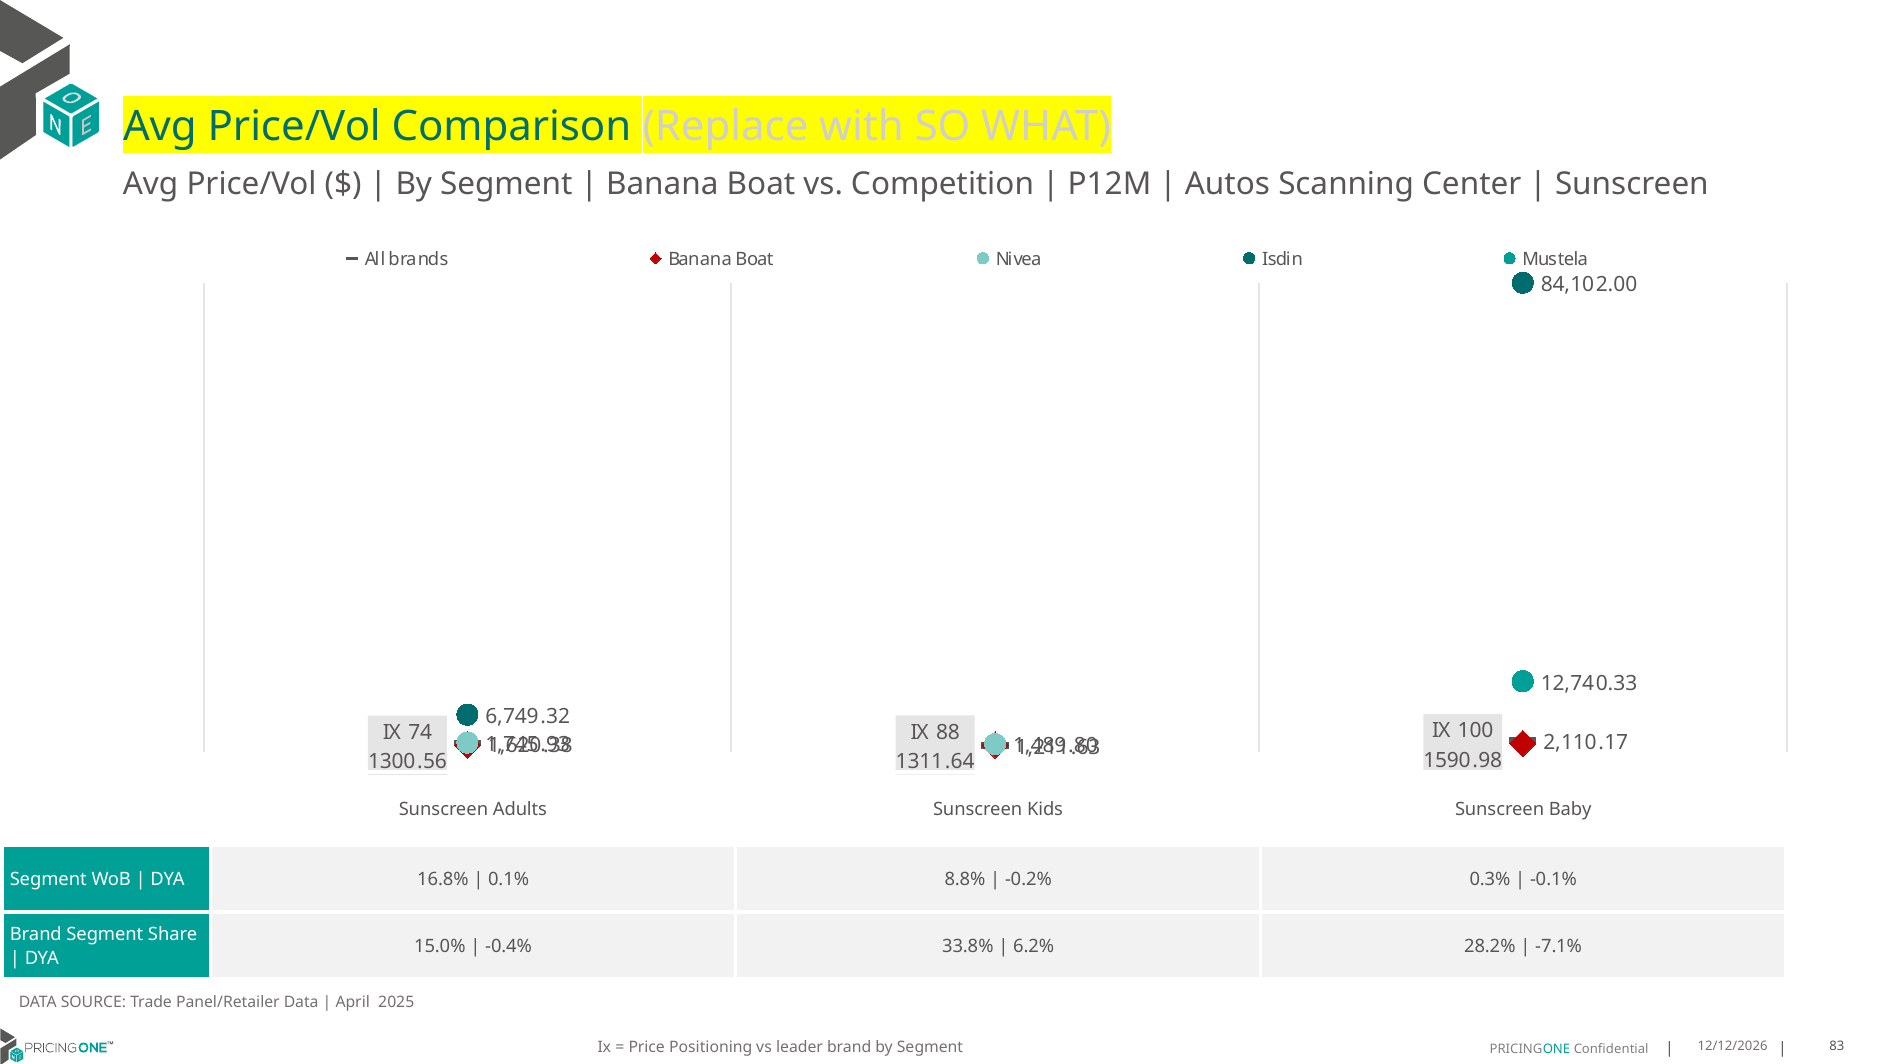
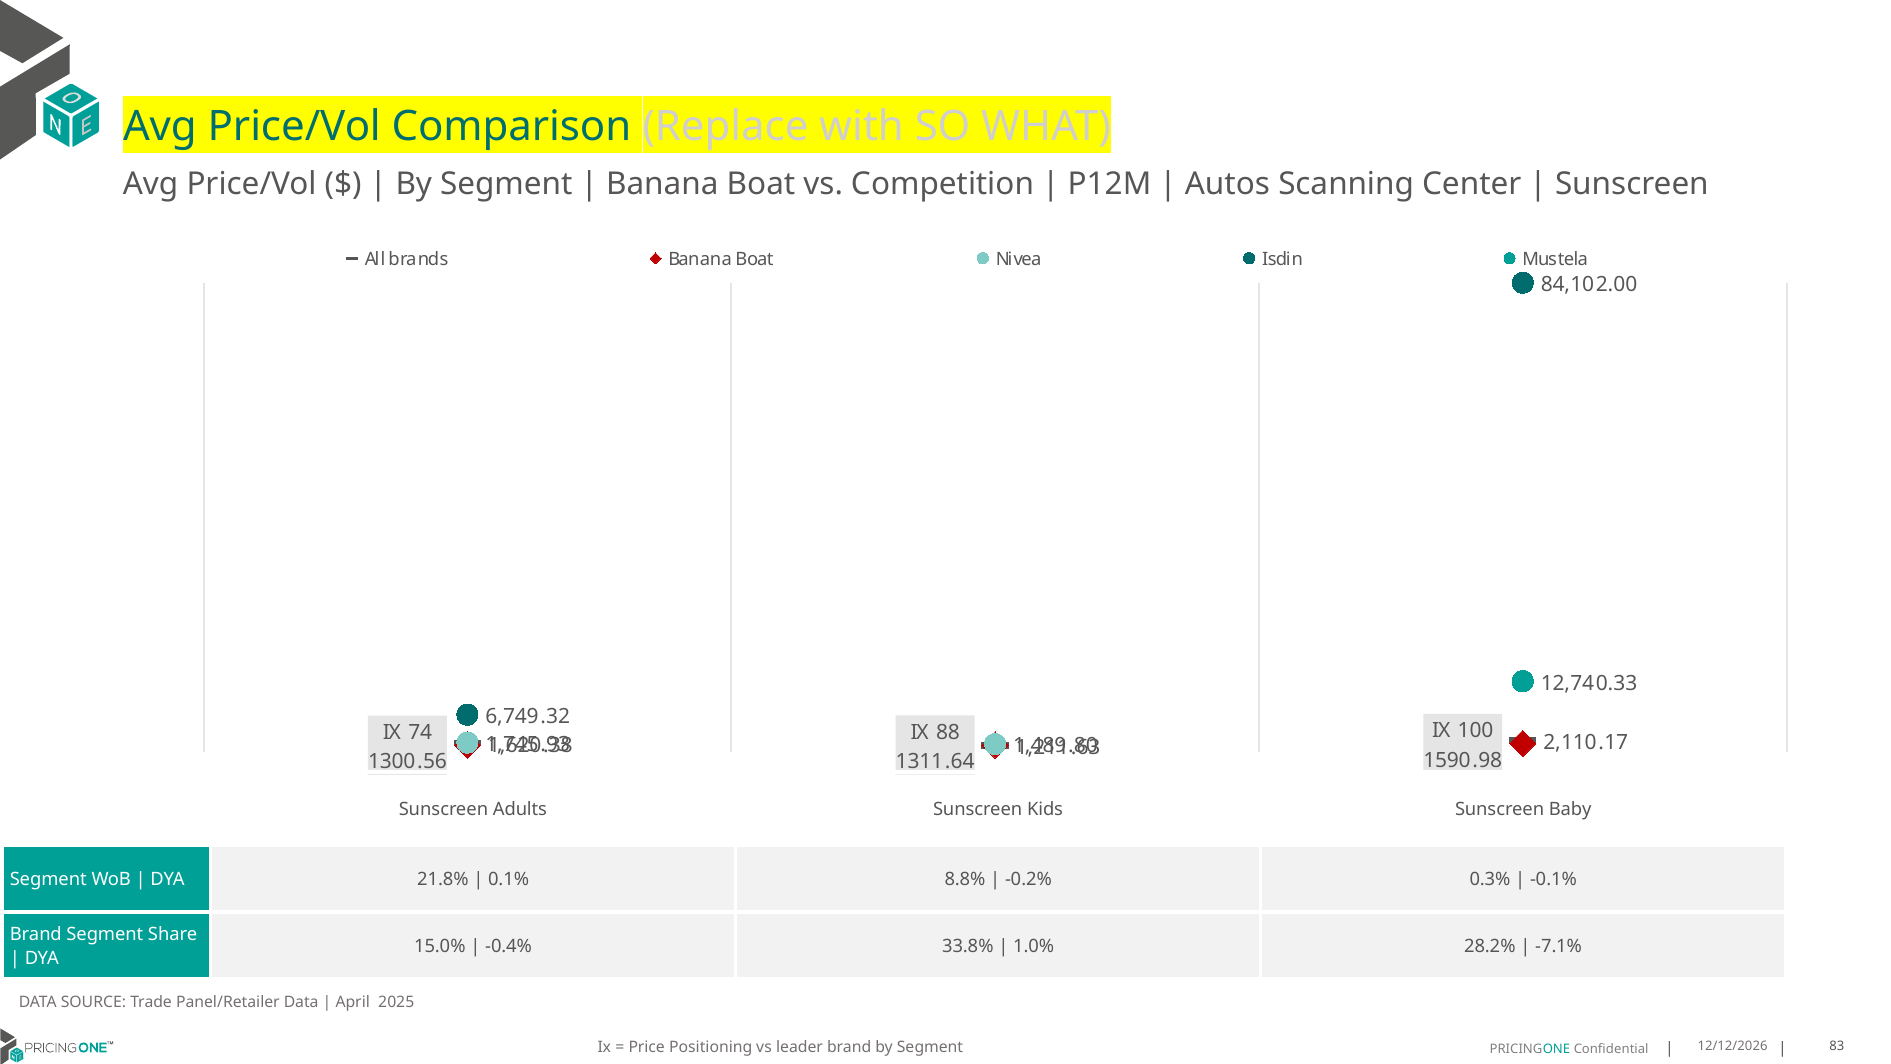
16.8%: 16.8% -> 21.8%
6.2%: 6.2% -> 1.0%
